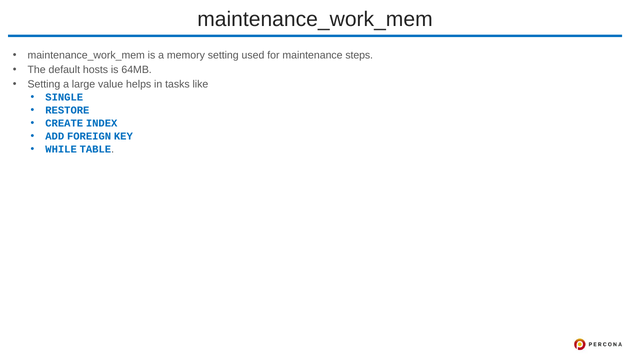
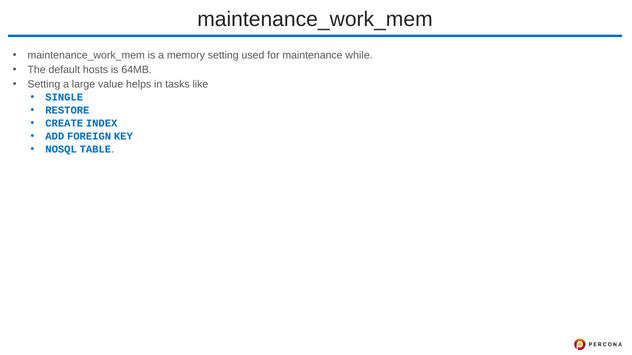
steps: steps -> while
WHILE: WHILE -> NOSQL
